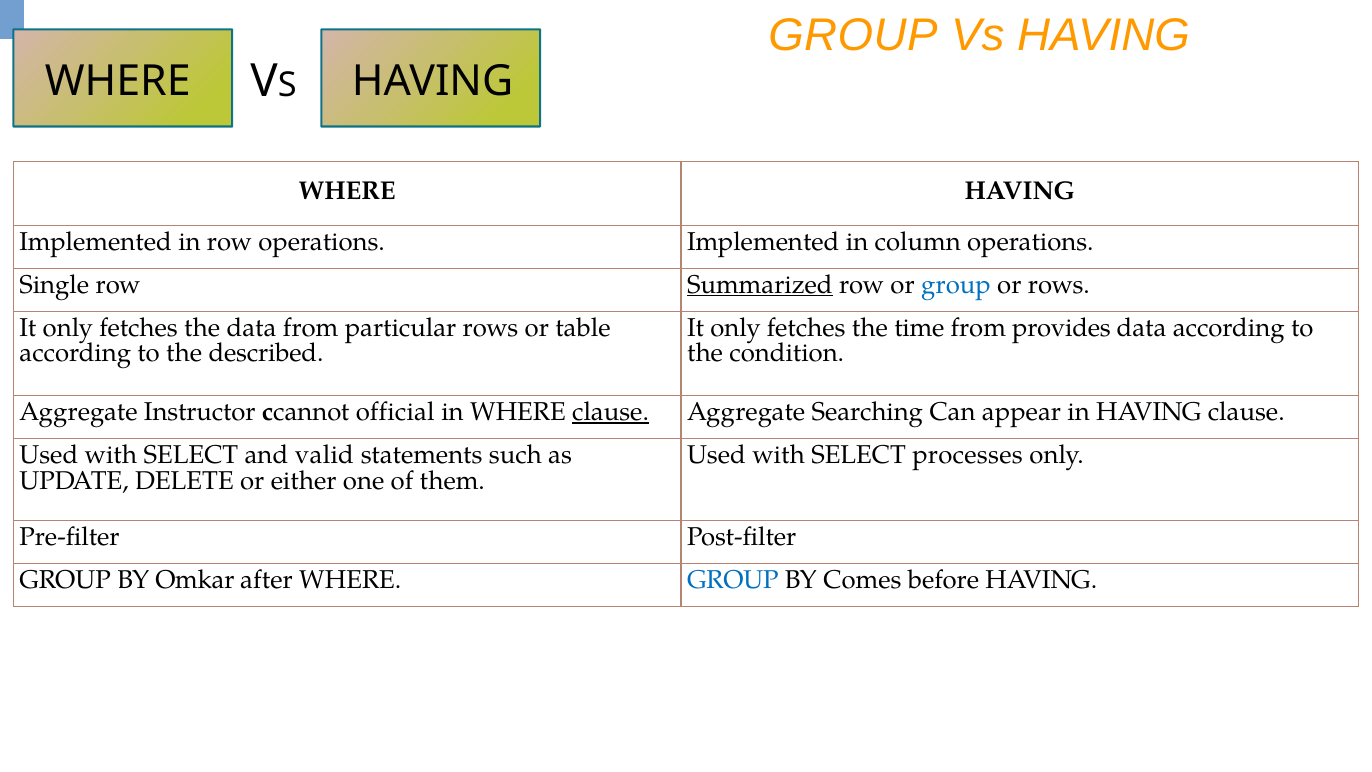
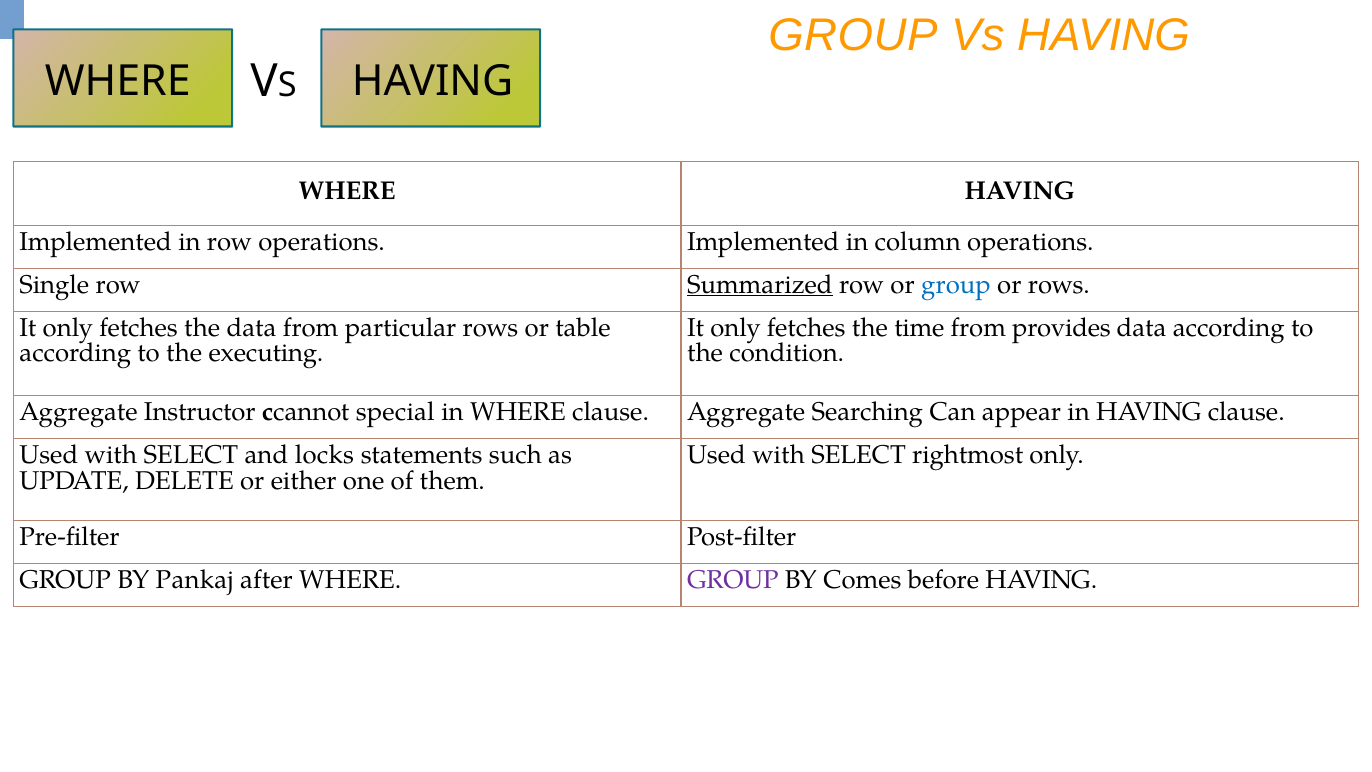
described: described -> executing
official: official -> special
clause at (611, 412) underline: present -> none
valid: valid -> locks
processes: processes -> rightmost
Omkar: Omkar -> Pankaj
GROUP at (733, 579) colour: blue -> purple
